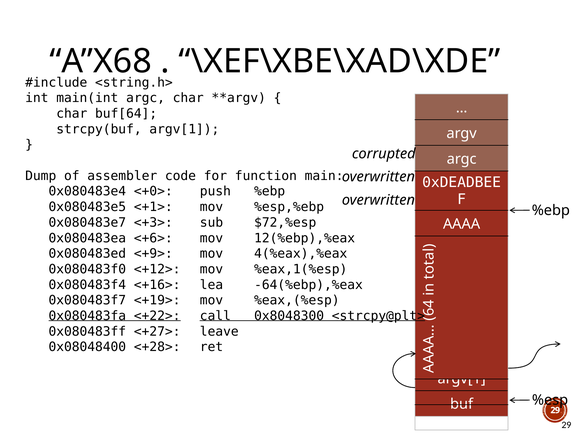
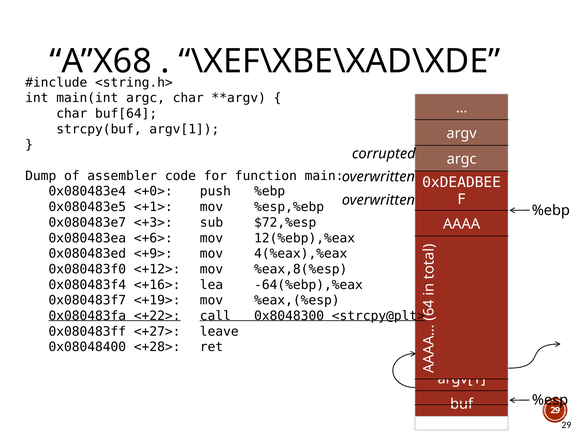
%eax,1(%esp: %eax,1(%esp -> %eax,8(%esp
